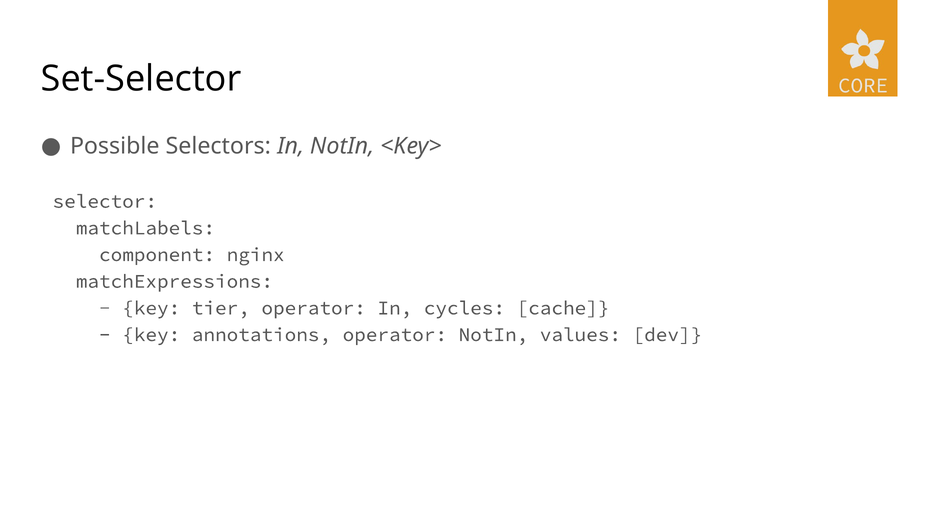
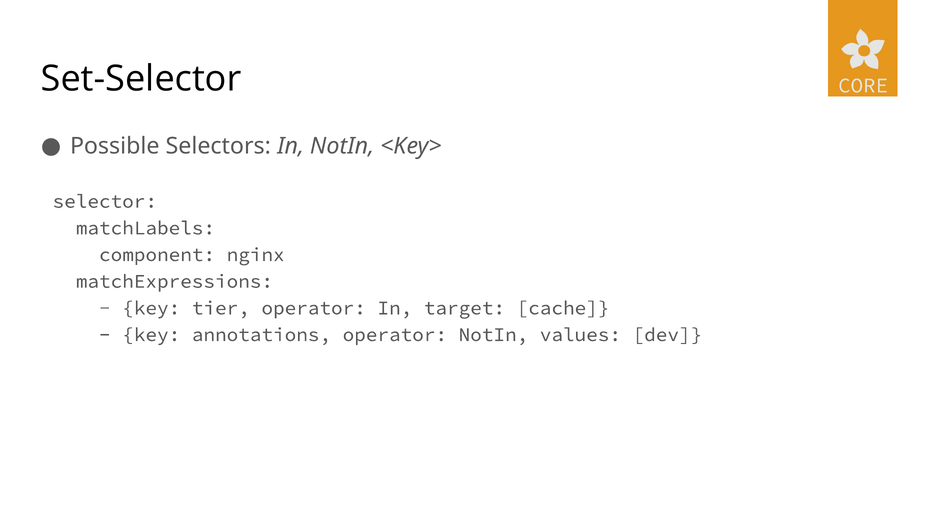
cycles: cycles -> target
